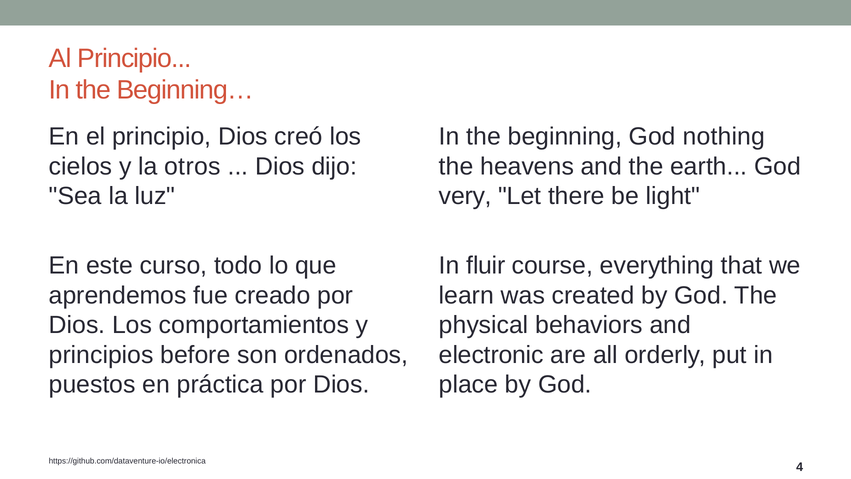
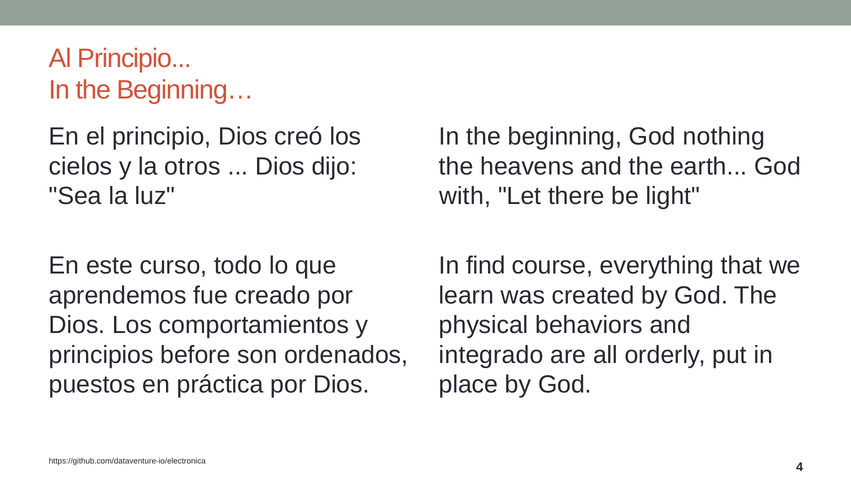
very: very -> with
fluir: fluir -> find
electronic: electronic -> integrado
